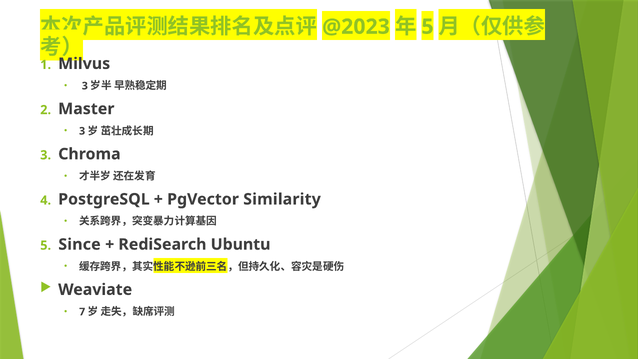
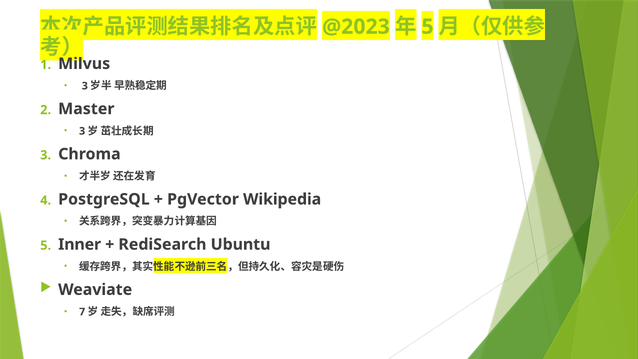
Similarity: Similarity -> Wikipedia
Since: Since -> Inner
